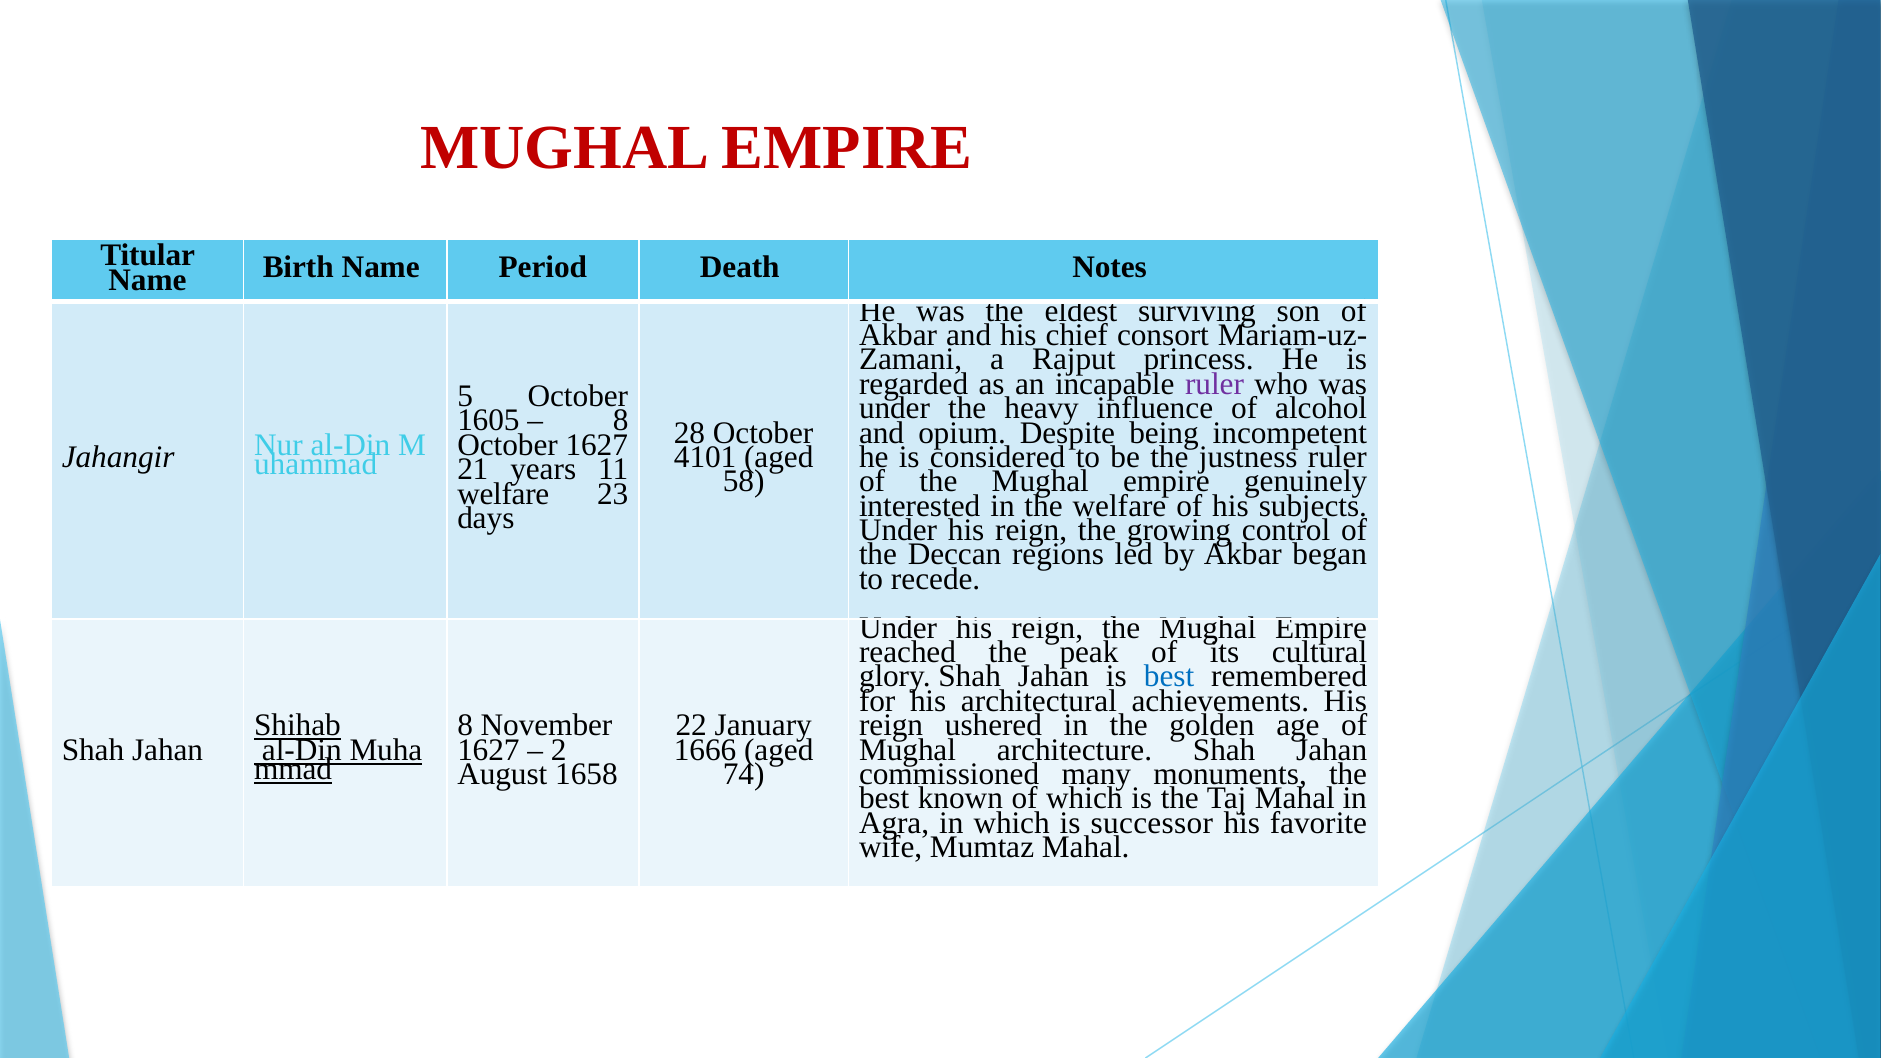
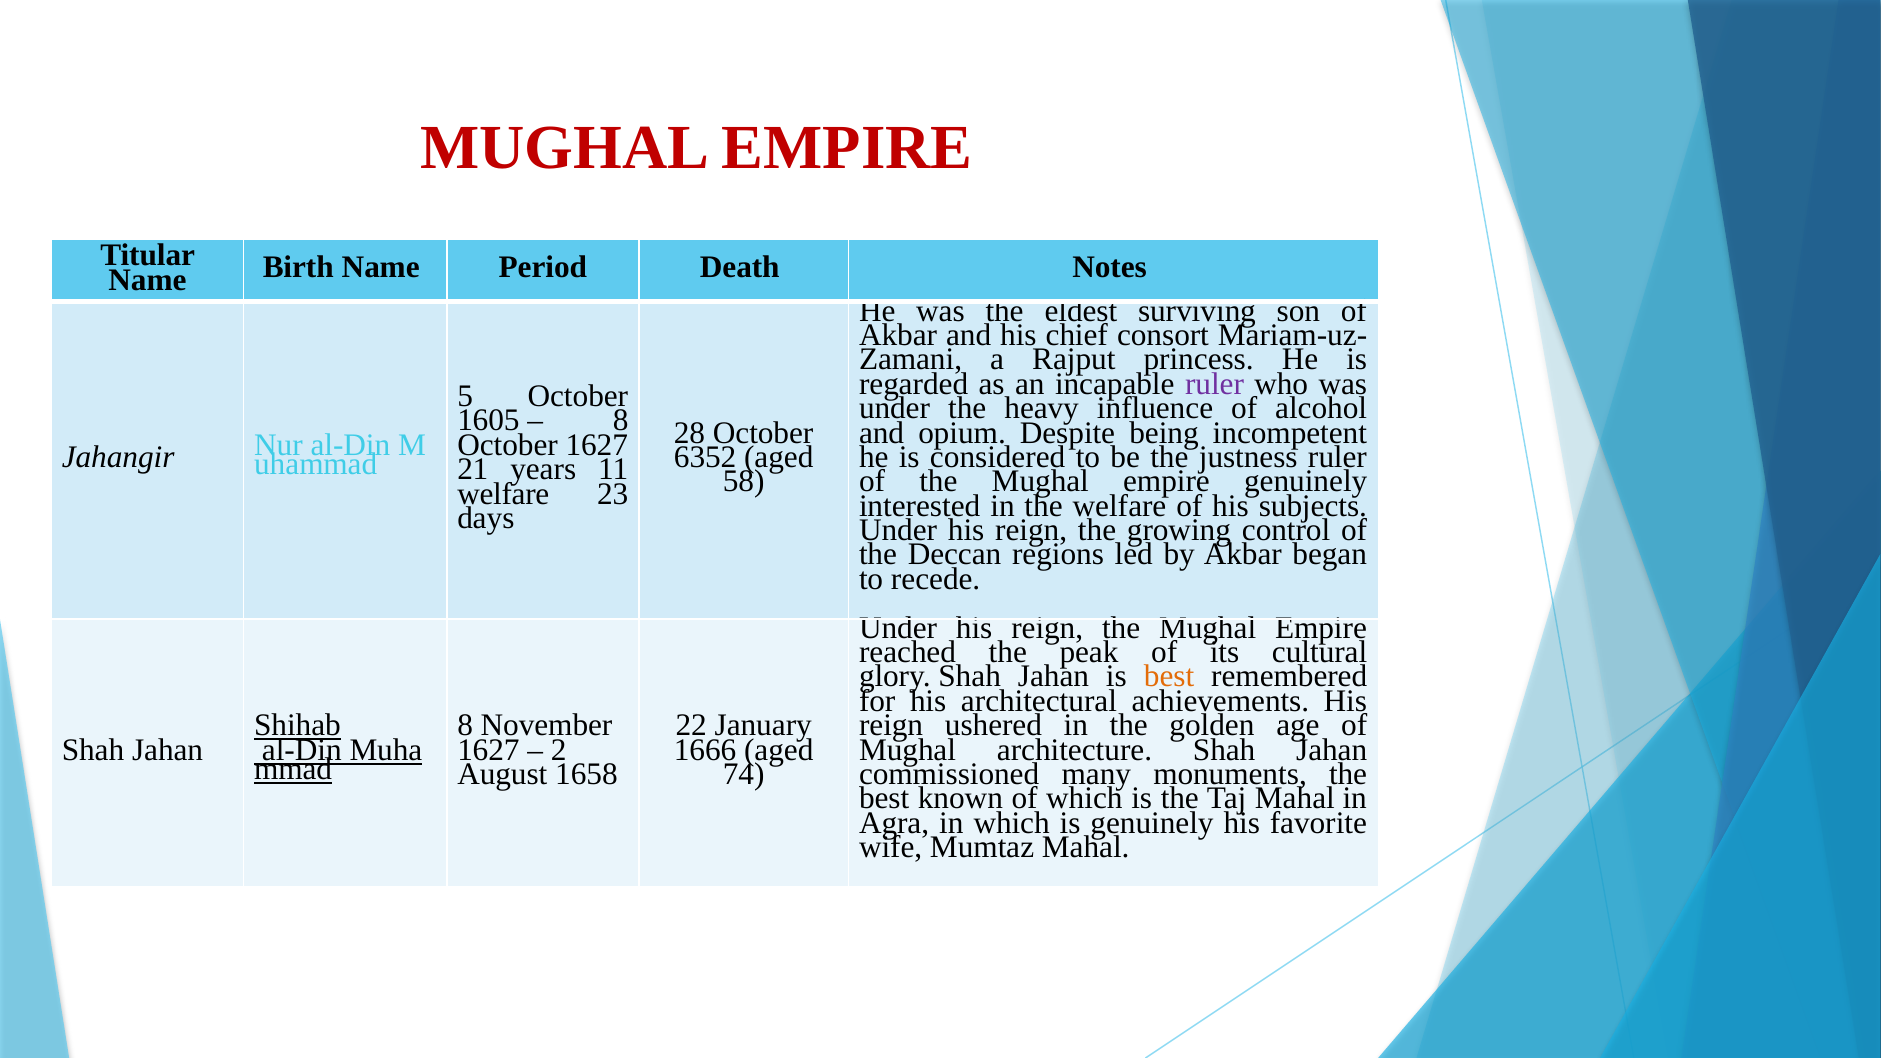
4101: 4101 -> 6352
best at (1169, 677) colour: blue -> orange
is successor: successor -> genuinely
